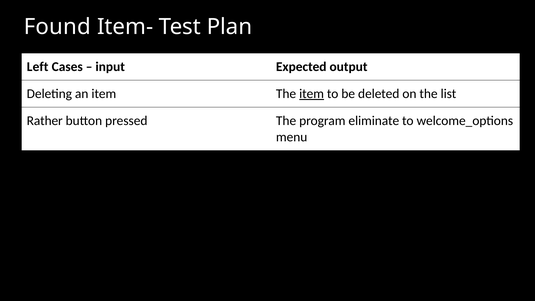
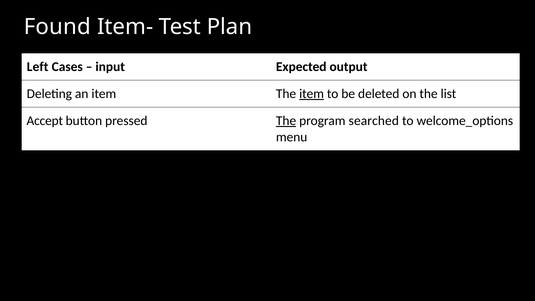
Rather: Rather -> Accept
The at (286, 121) underline: none -> present
eliminate: eliminate -> searched
